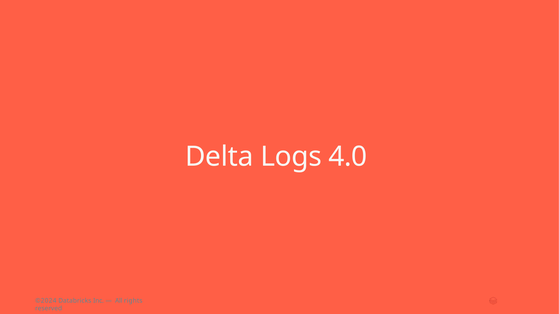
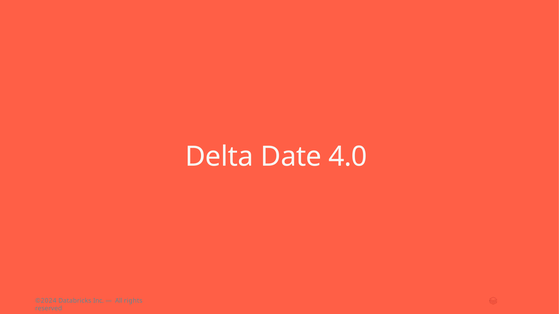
Logs: Logs -> Date
